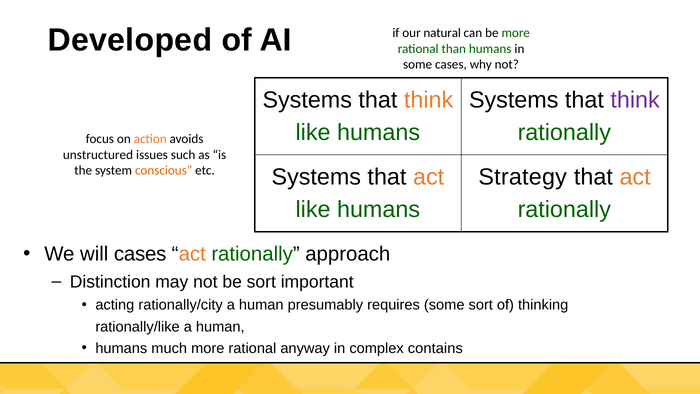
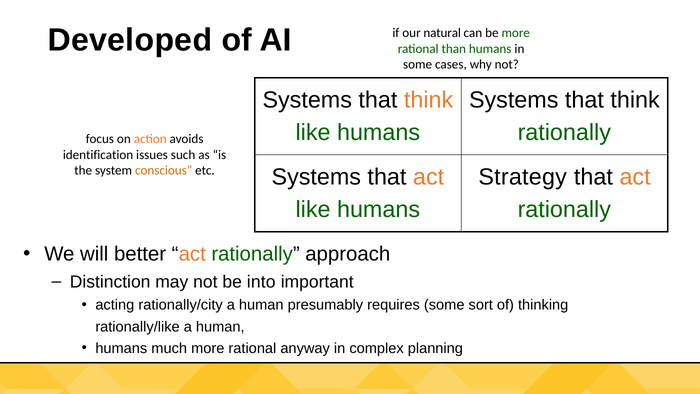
think at (635, 100) colour: purple -> black
unstructured: unstructured -> identification
will cases: cases -> better
be sort: sort -> into
contains: contains -> planning
